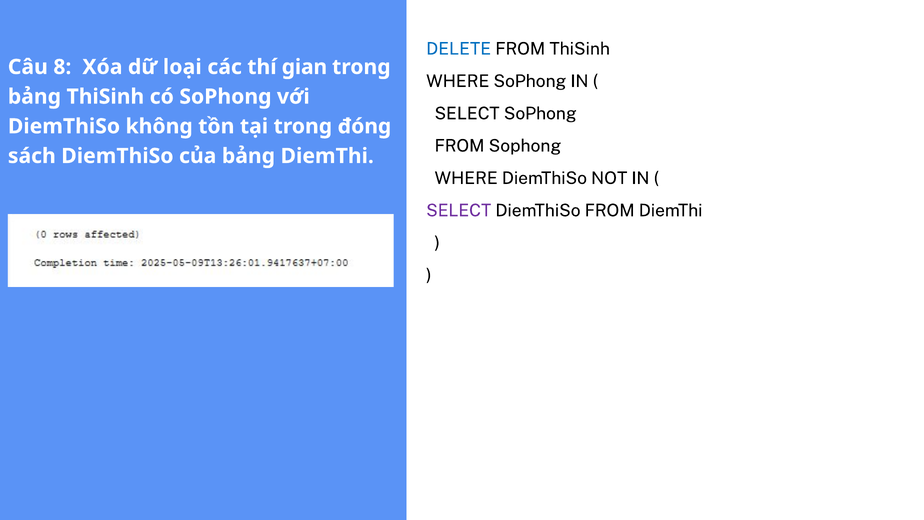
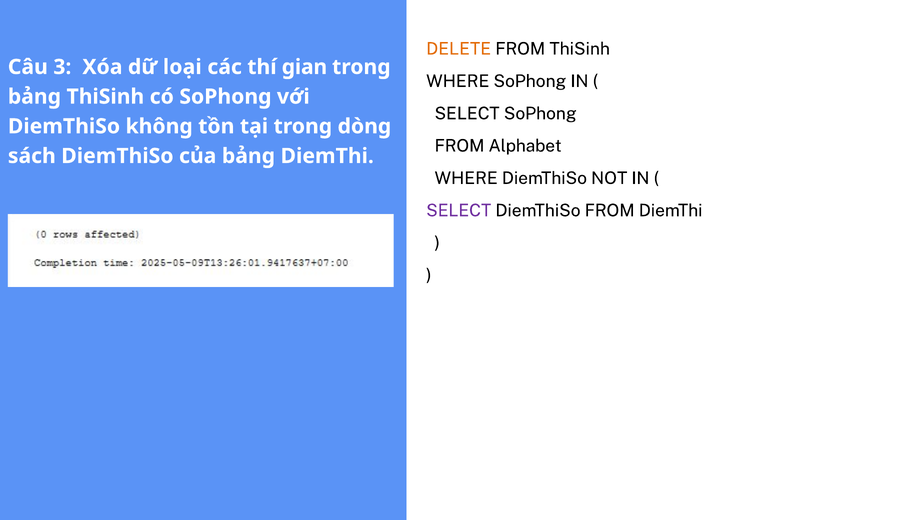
DELETE colour: blue -> orange
8: 8 -> 3
đóng: đóng -> dòng
FROM Sophong: Sophong -> Alphabet
